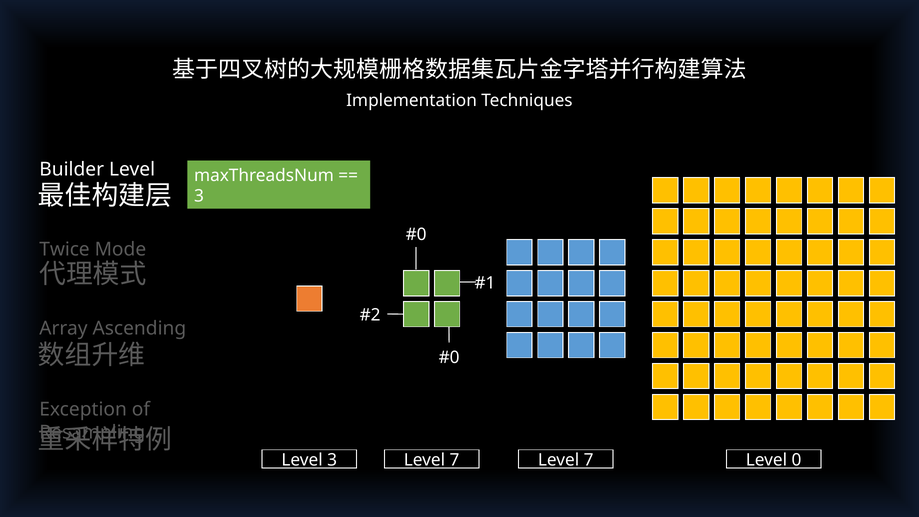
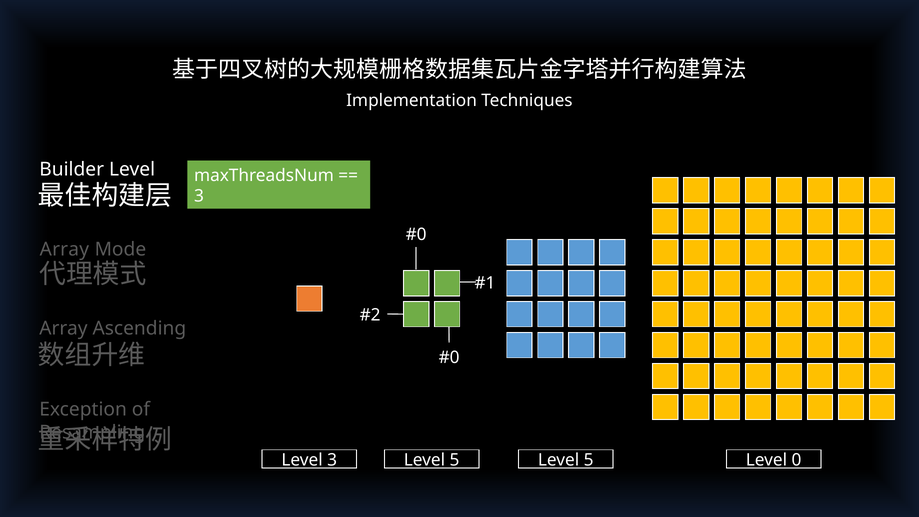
Twice at (65, 249): Twice -> Array
3 Level 7: 7 -> 5
7 at (589, 460): 7 -> 5
